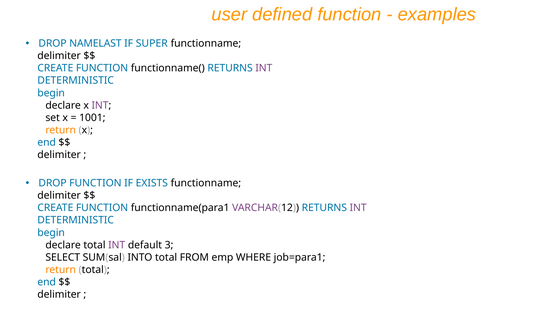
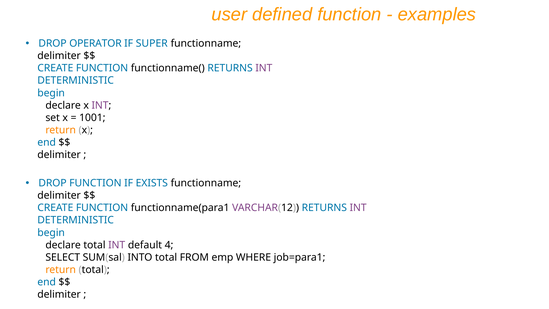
NAMELAST: NAMELAST -> OPERATOR
3: 3 -> 4
